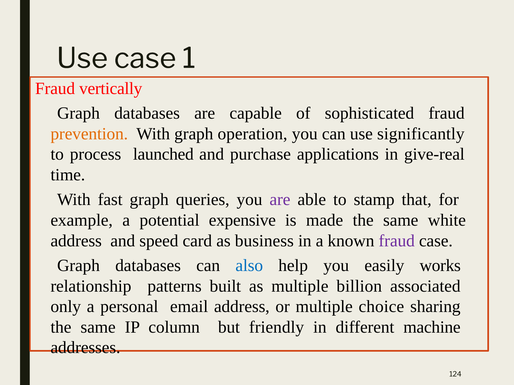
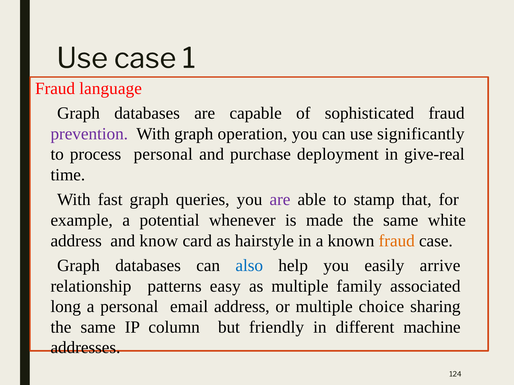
vertically: vertically -> language
prevention colour: orange -> purple
process launched: launched -> personal
applications: applications -> deployment
expensive: expensive -> whenever
speed: speed -> know
business: business -> hairstyle
fraud at (397, 241) colour: purple -> orange
works: works -> arrive
built: built -> easy
billion: billion -> family
only: only -> long
